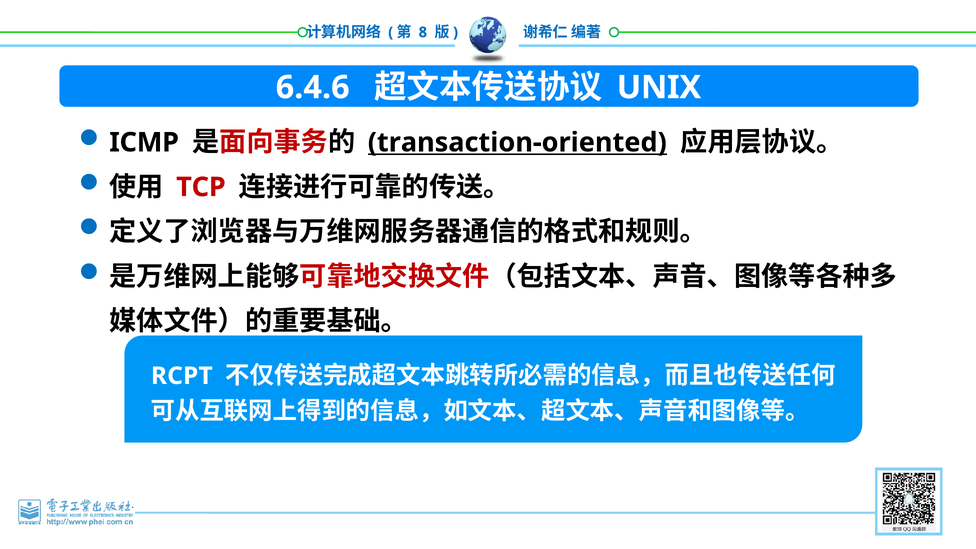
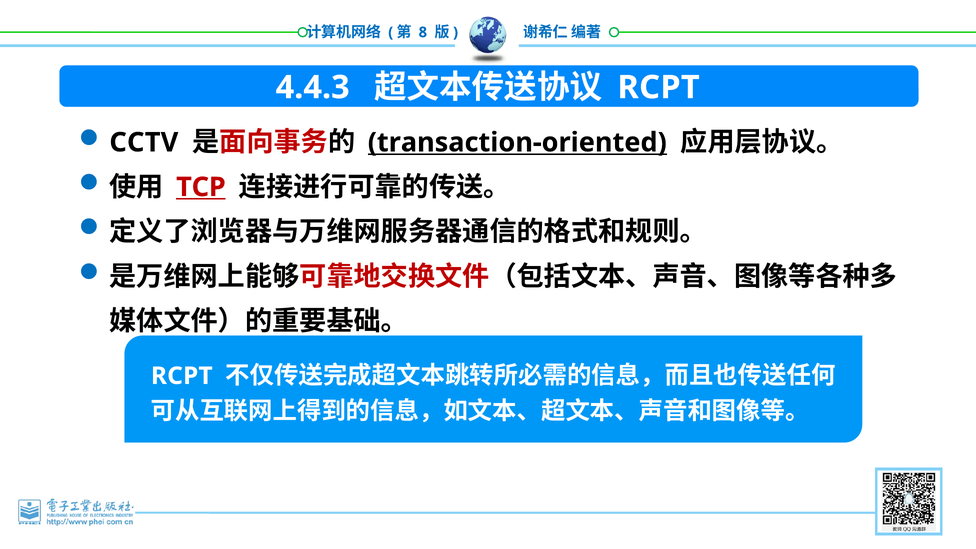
6.4.6: 6.4.6 -> 4.4.3
UNIX at (659, 87): UNIX -> RCPT
ICMP: ICMP -> CCTV
TCP underline: none -> present
